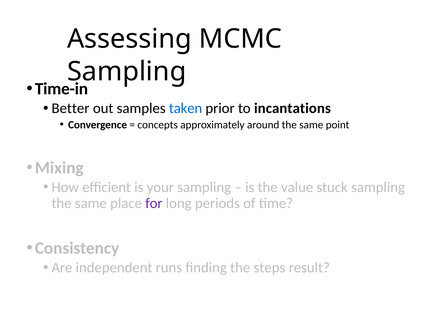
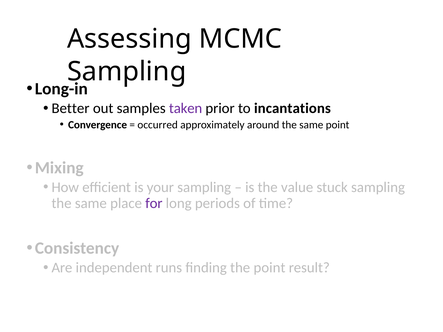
Time-in: Time-in -> Long-in
taken colour: blue -> purple
concepts: concepts -> occurred
the steps: steps -> point
